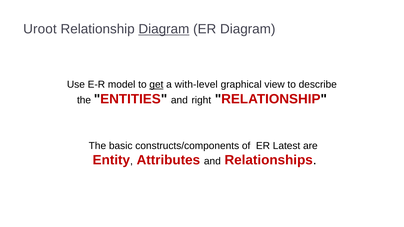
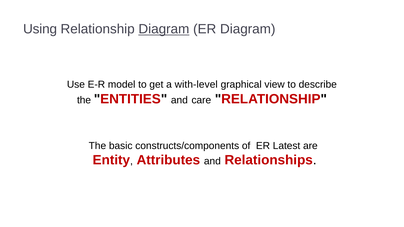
Uroot: Uroot -> Using
get underline: present -> none
right: right -> care
